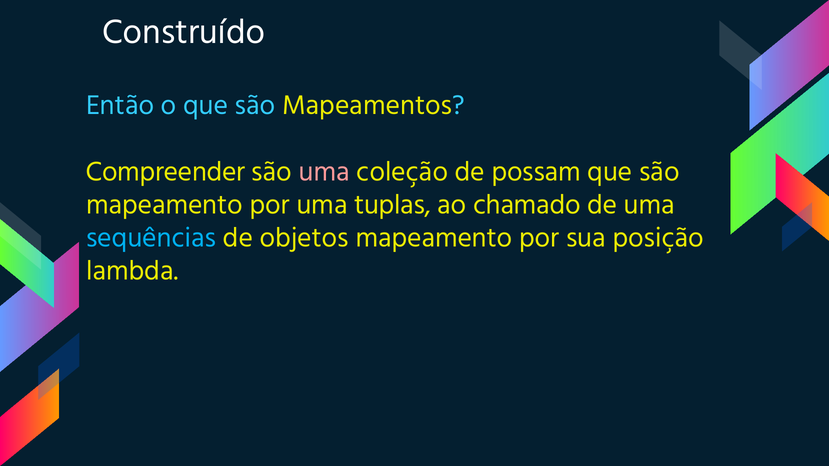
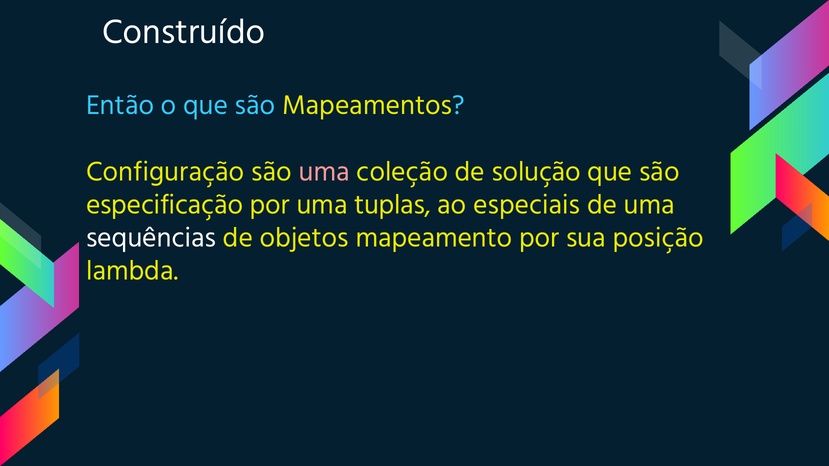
Compreender: Compreender -> Configuração
possam: possam -> solução
mapeamento at (165, 205): mapeamento -> especificação
chamado: chamado -> especiais
sequências colour: light blue -> white
